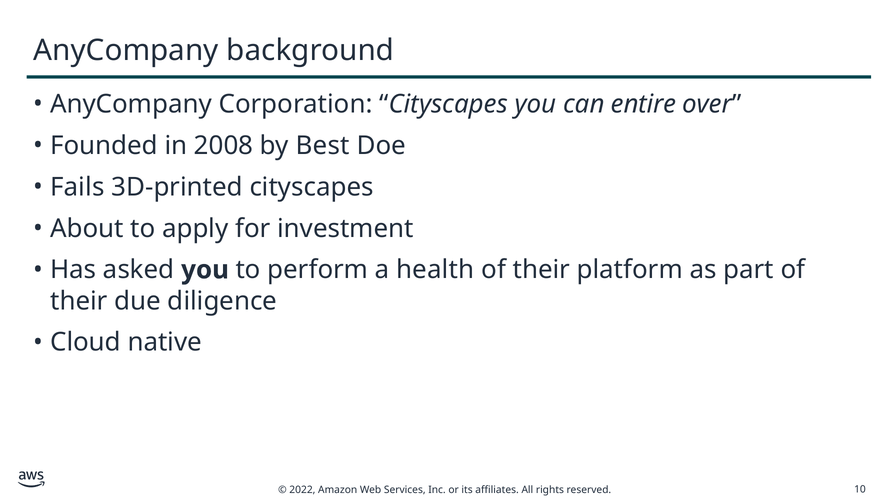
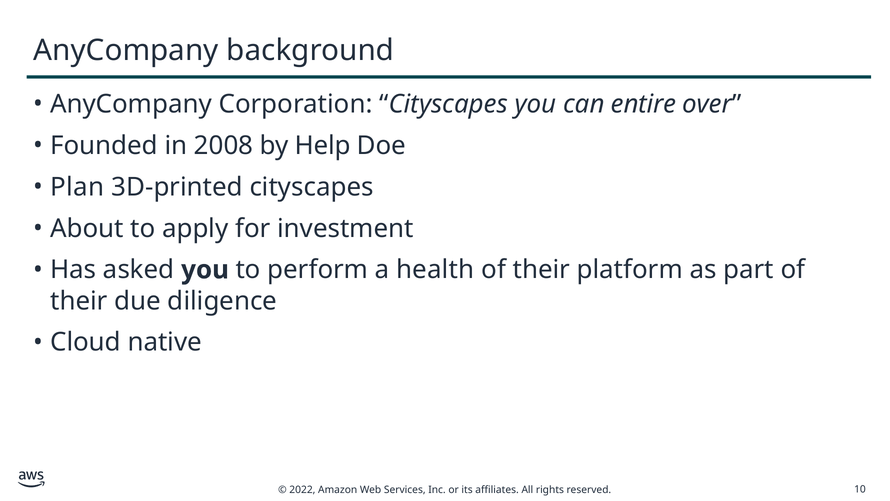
Best: Best -> Help
Fails: Fails -> Plan
